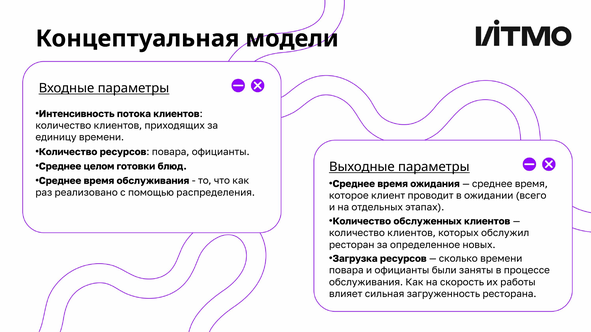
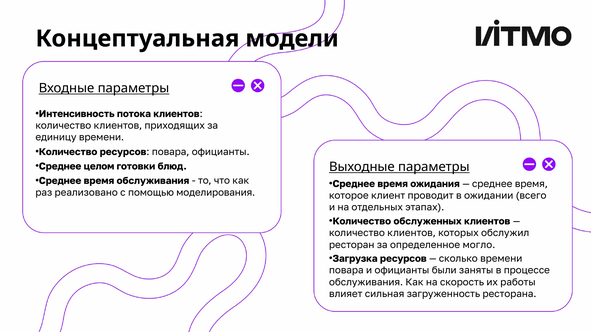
распределения: распределения -> моделирования
новых: новых -> могло
